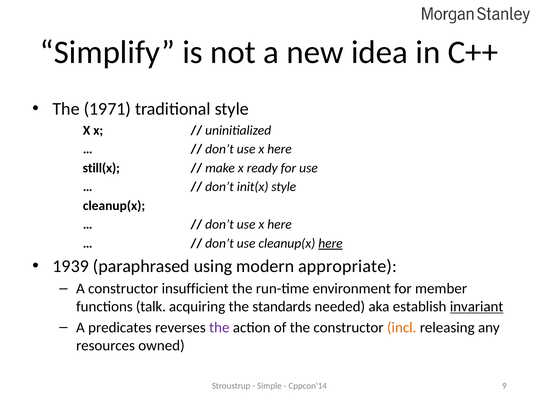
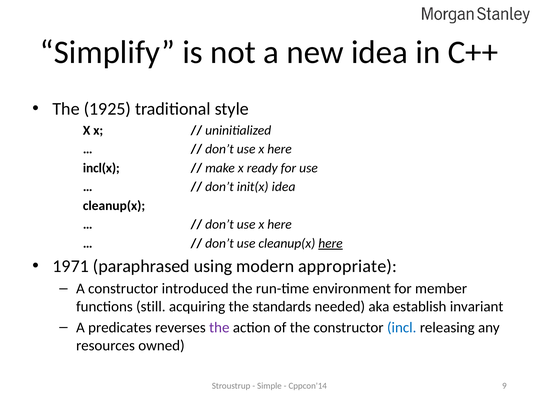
1971: 1971 -> 1925
still(x: still(x -> incl(x
init(x style: style -> idea
1939: 1939 -> 1971
insufficient: insufficient -> introduced
talk: talk -> still
invariant underline: present -> none
incl colour: orange -> blue
